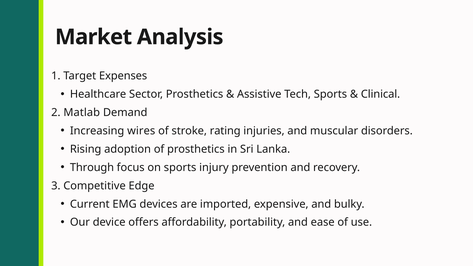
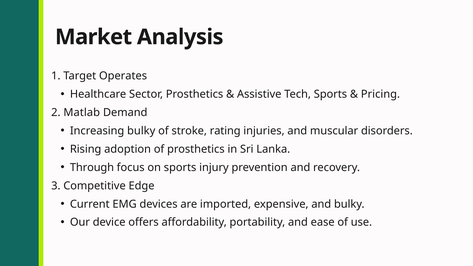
Expenses: Expenses -> Operates
Clinical: Clinical -> Pricing
Increasing wires: wires -> bulky
